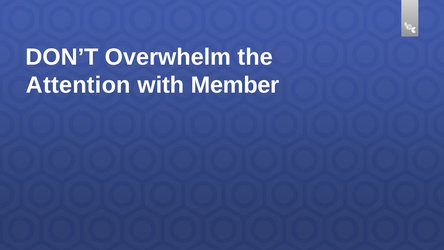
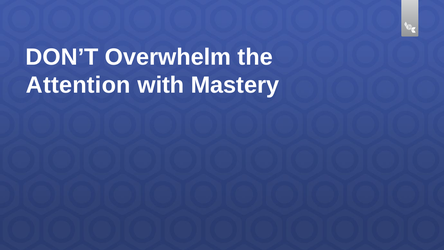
Member: Member -> Mastery
